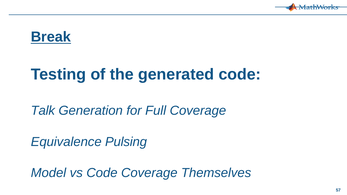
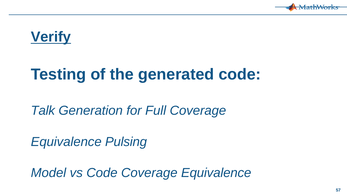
Break: Break -> Verify
Code Coverage Themselves: Themselves -> Equivalence
